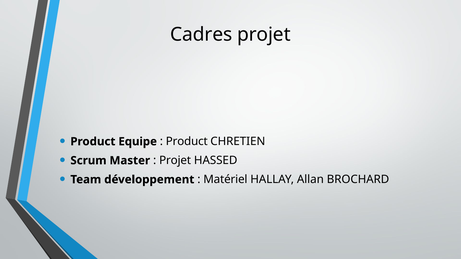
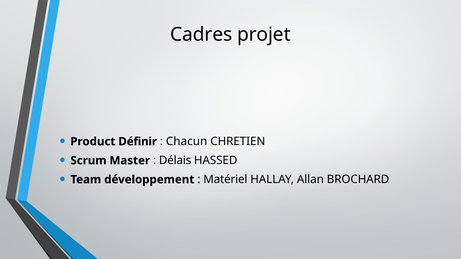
Equipe: Equipe -> Définir
Product at (187, 142): Product -> Chacun
Projet at (175, 161): Projet -> Délais
